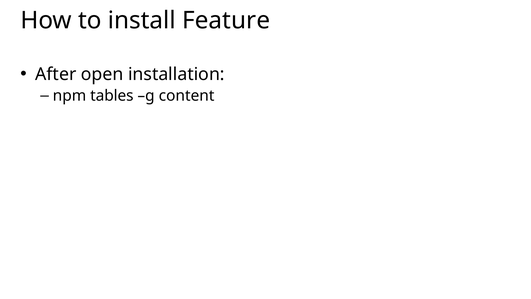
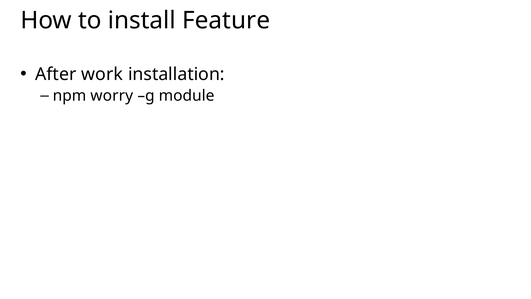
open: open -> work
tables: tables -> worry
content: content -> module
